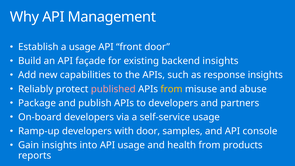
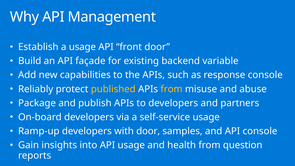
backend insights: insights -> variable
response insights: insights -> console
published colour: pink -> yellow
products: products -> question
